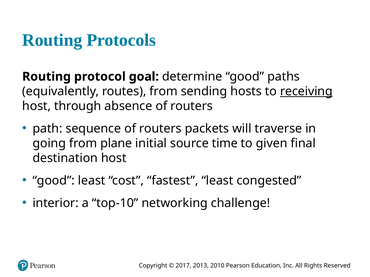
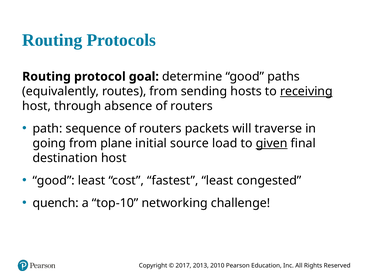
time: time -> load
given underline: none -> present
interior: interior -> quench
